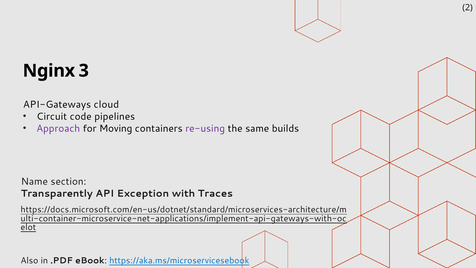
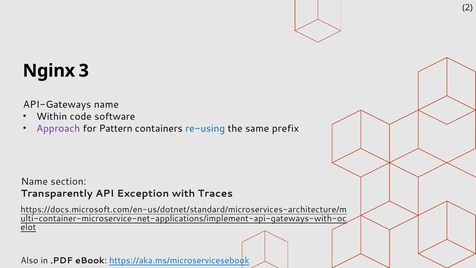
API-Gateways cloud: cloud -> name
Circuit: Circuit -> Within
pipelines: pipelines -> software
Moving: Moving -> Pattern
re-using colour: purple -> blue
builds: builds -> prefix
